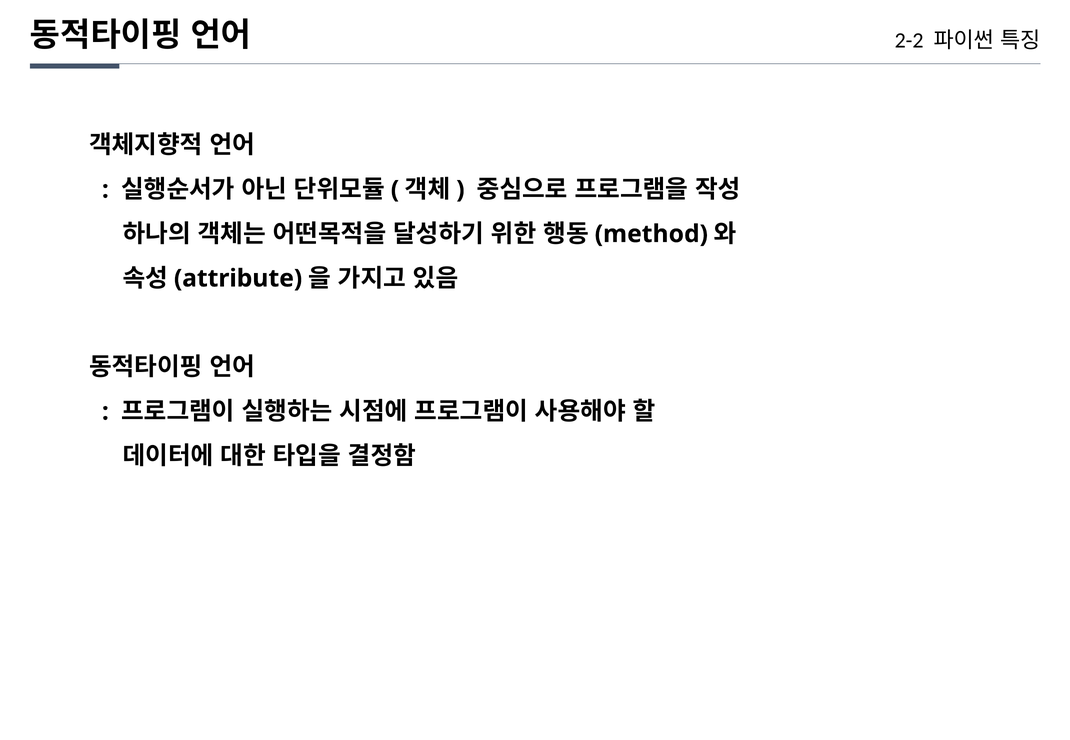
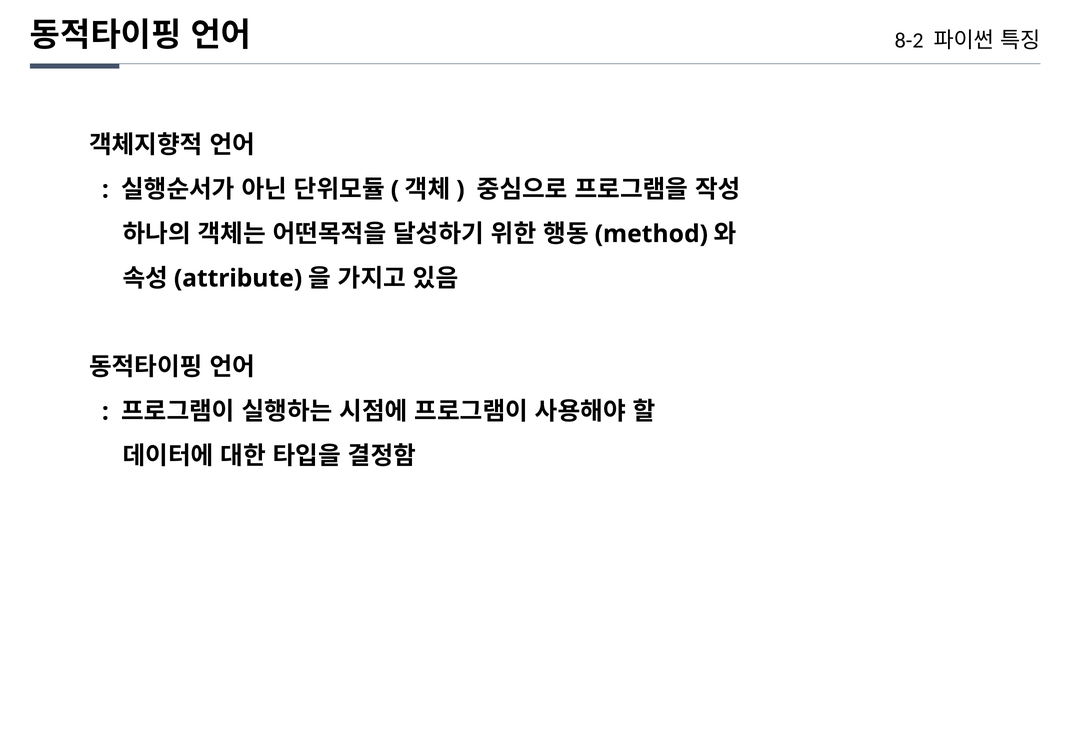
2-2: 2-2 -> 8-2
